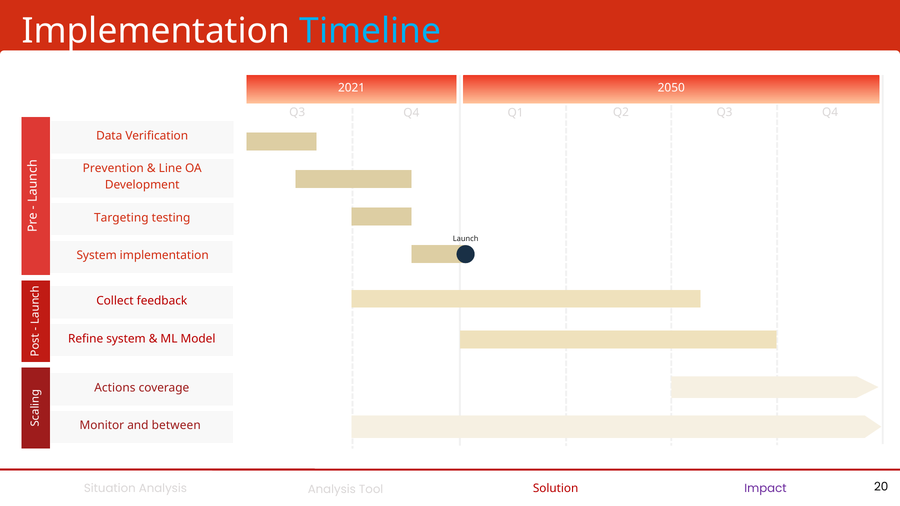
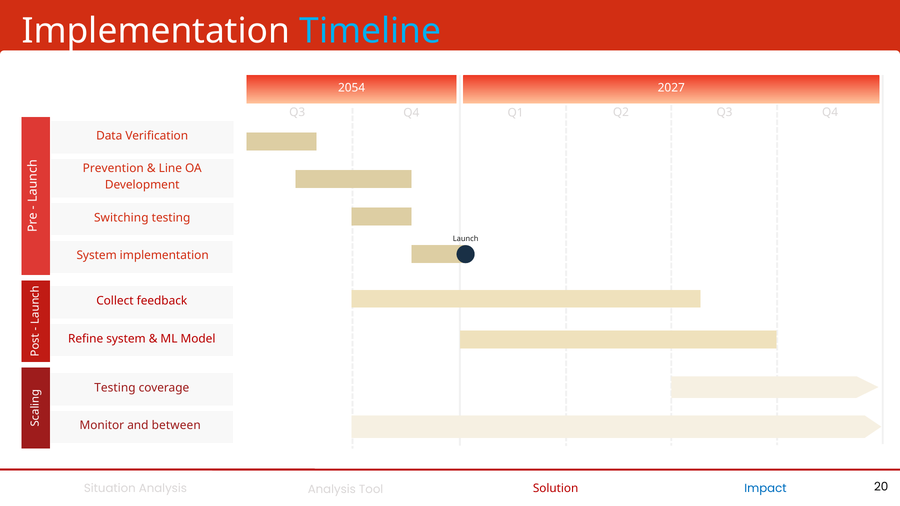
2021: 2021 -> 2054
2050: 2050 -> 2027
Targeting: Targeting -> Switching
Actions at (115, 388): Actions -> Testing
Impact colour: purple -> blue
